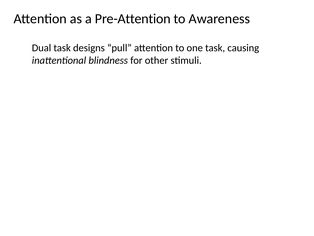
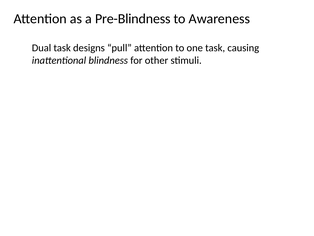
Pre-Attention: Pre-Attention -> Pre-Blindness
